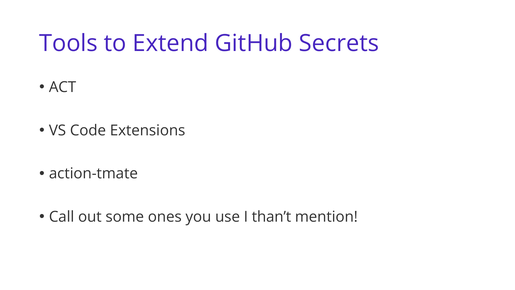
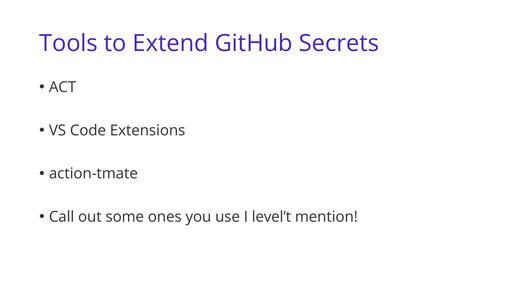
than’t: than’t -> level’t
